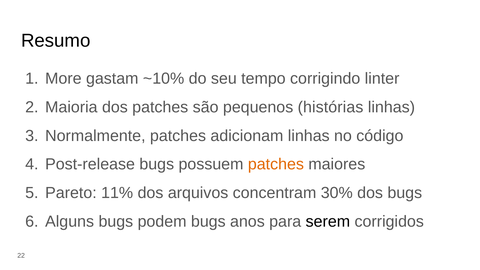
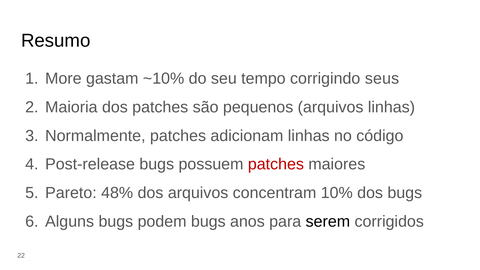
linter: linter -> seus
pequenos histórias: histórias -> arquivos
patches at (276, 164) colour: orange -> red
11%: 11% -> 48%
30%: 30% -> 10%
